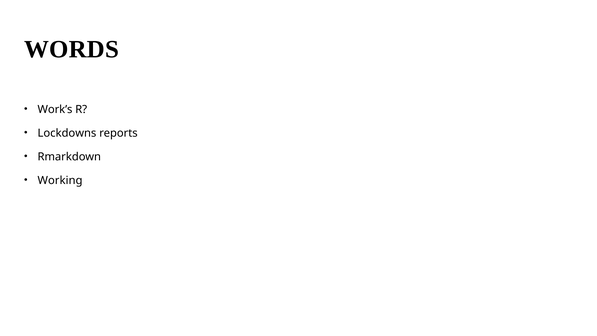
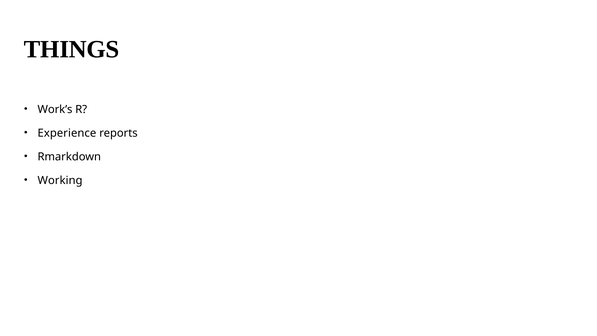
WORDS: WORDS -> THINGS
Lockdowns: Lockdowns -> Experience
